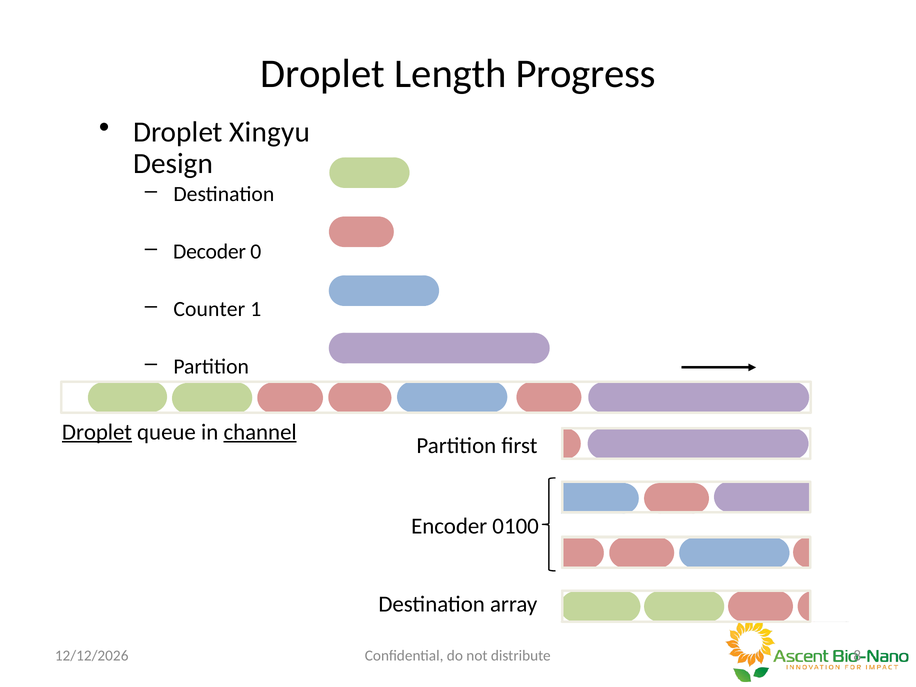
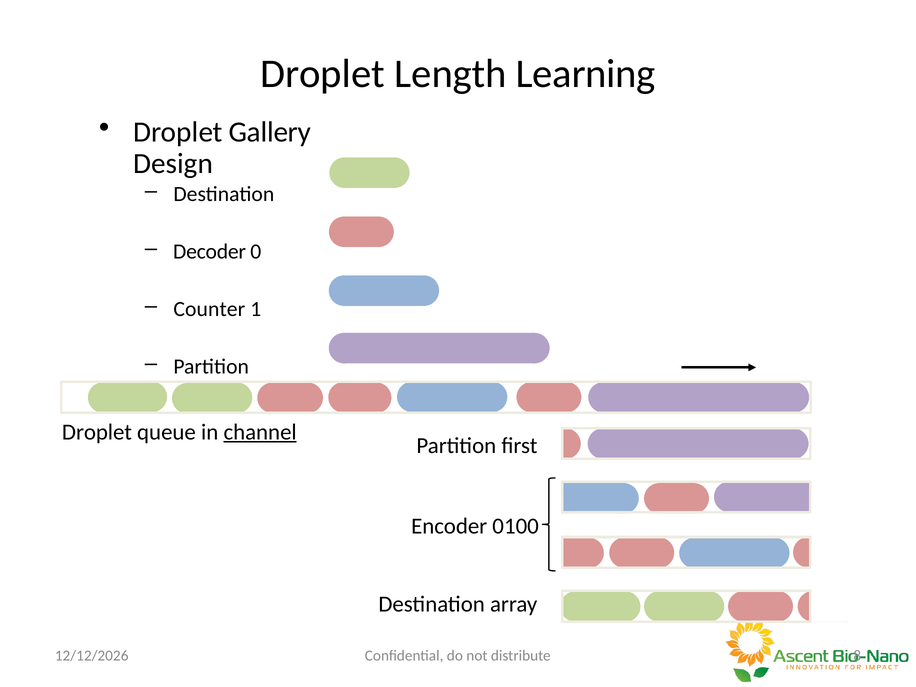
Progress: Progress -> Learning
Xingyu: Xingyu -> Gallery
Droplet at (97, 432) underline: present -> none
